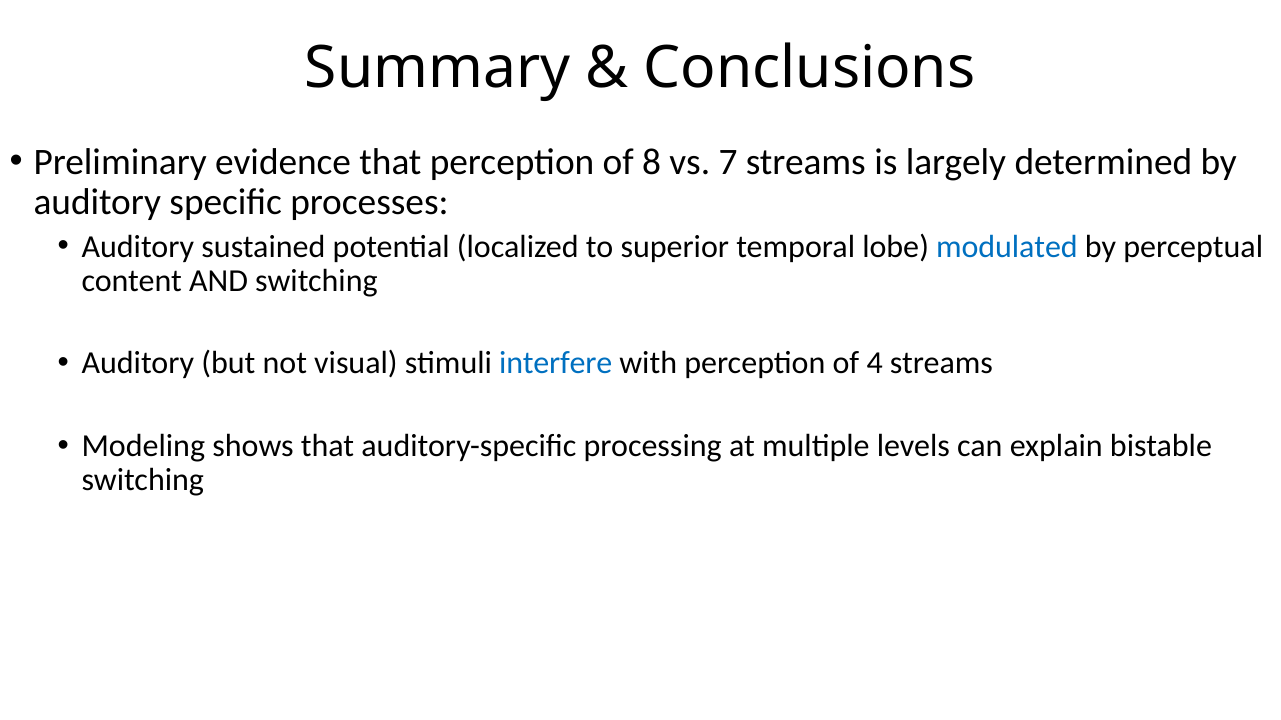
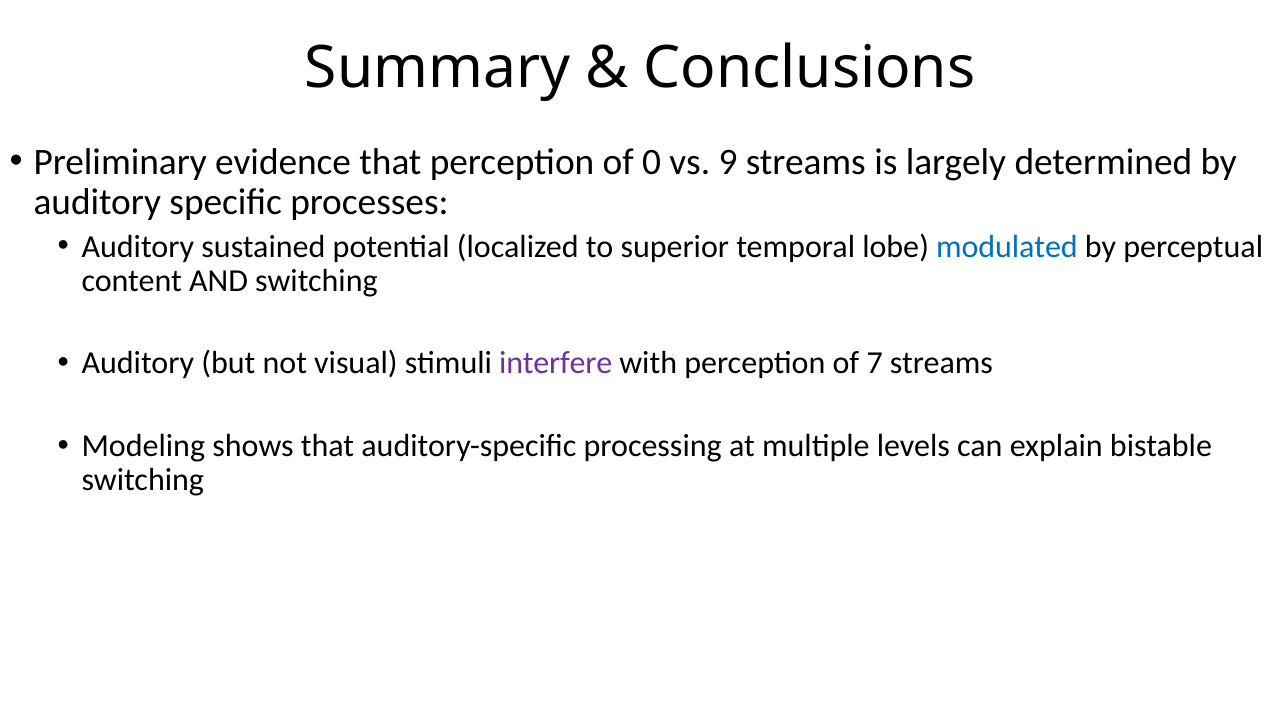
8: 8 -> 0
7: 7 -> 9
interfere colour: blue -> purple
4: 4 -> 7
